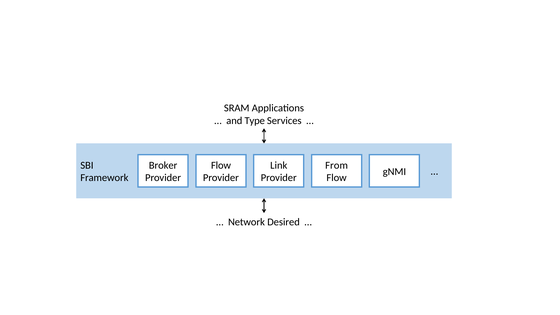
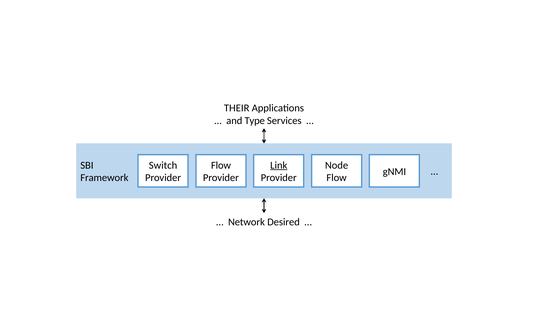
SRAM: SRAM -> THEIR
Broker: Broker -> Switch
Link underline: none -> present
From: From -> Node
